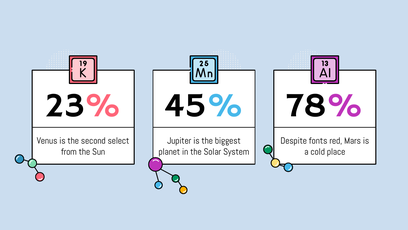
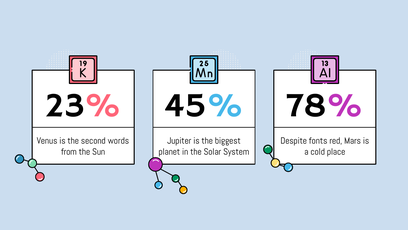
select: select -> words
